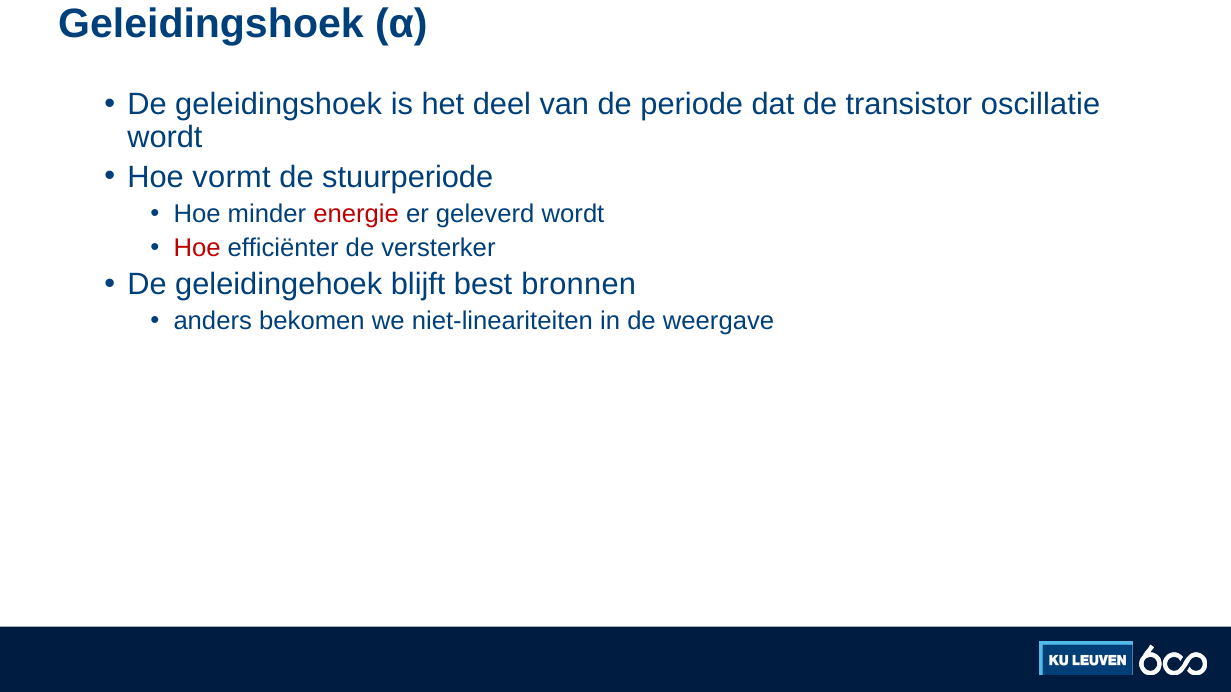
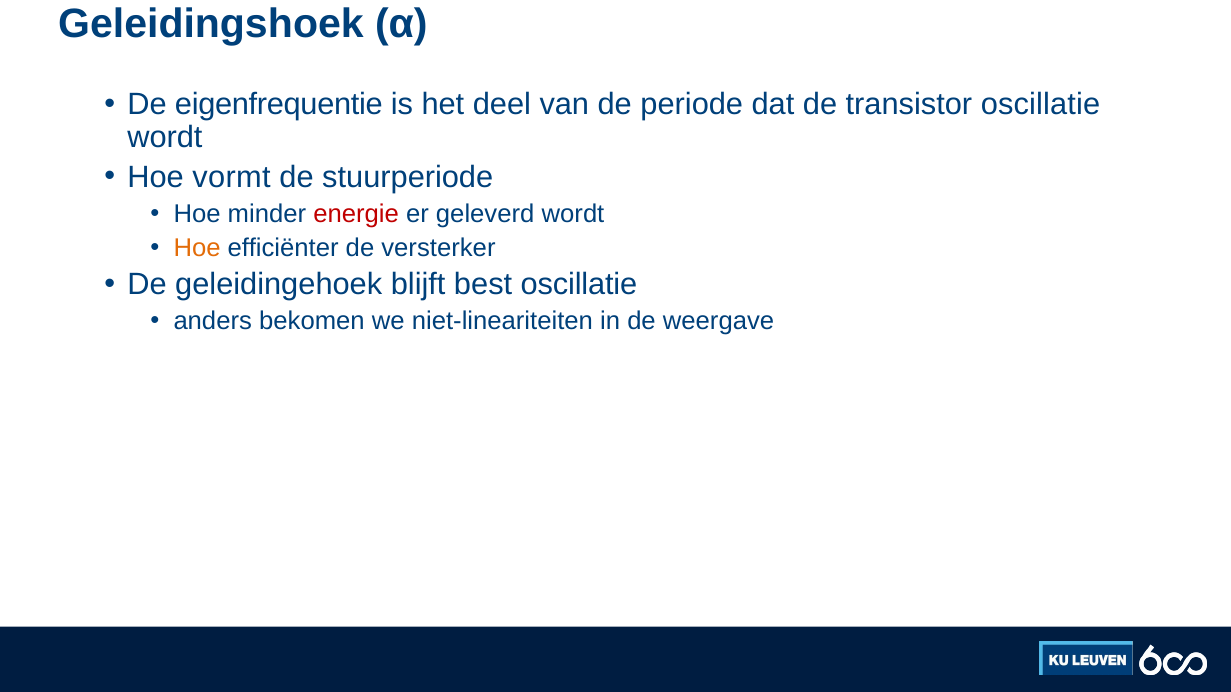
De geleidingshoek: geleidingshoek -> eigenfrequentie
Hoe at (197, 248) colour: red -> orange
best bronnen: bronnen -> oscillatie
